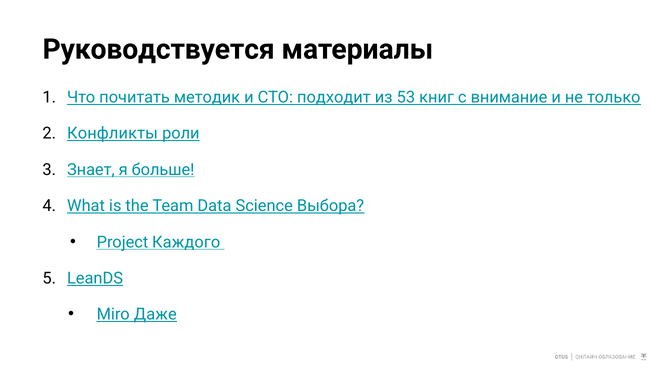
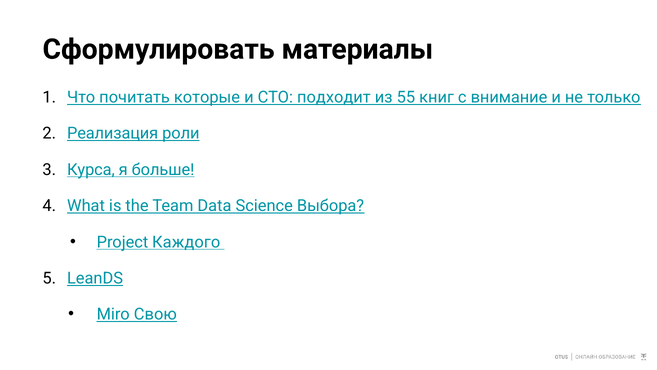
Руководствуется: Руководствуется -> Сформулировать
методик: методик -> которые
53: 53 -> 55
Конфликты: Конфликты -> Реализация
Знает: Знает -> Курса
Даже: Даже -> Свою
